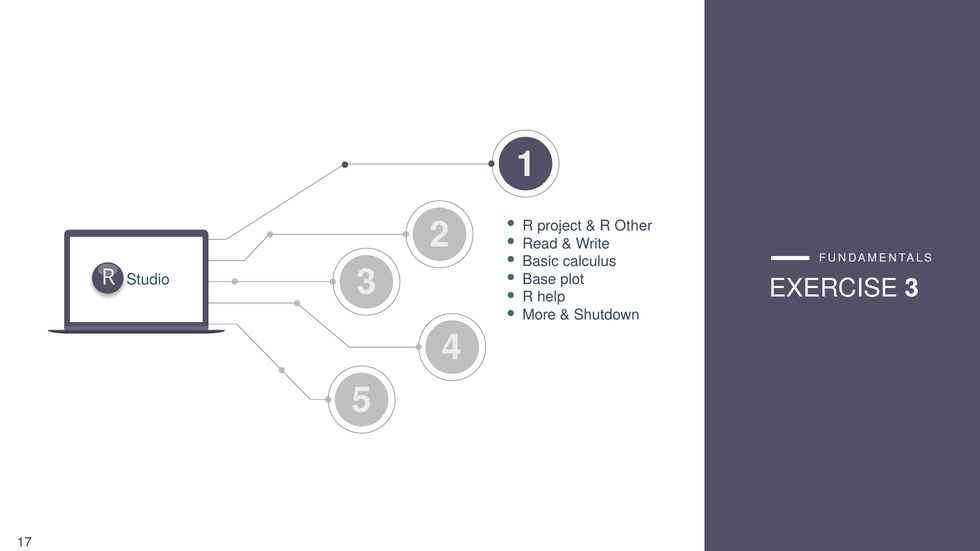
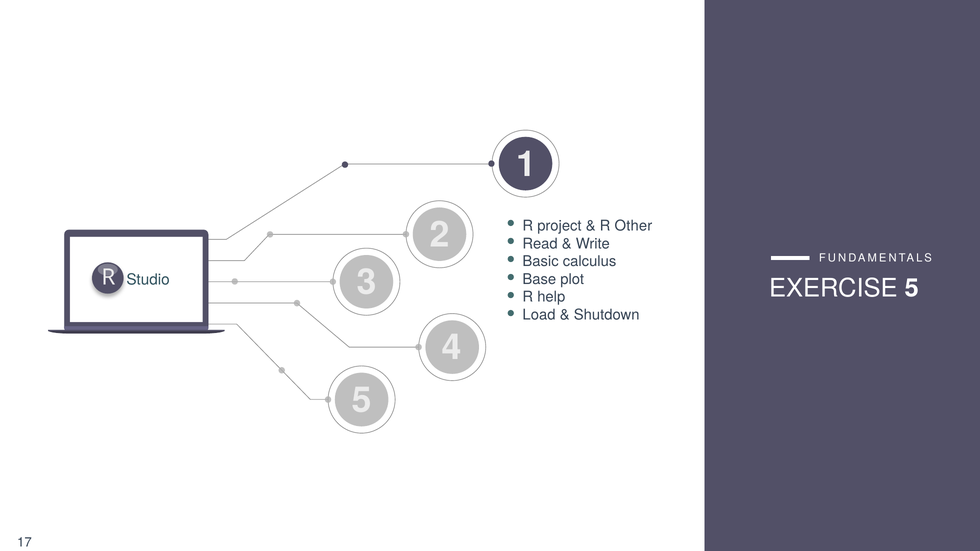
EXERCISE 3: 3 -> 5
More: More -> Load
